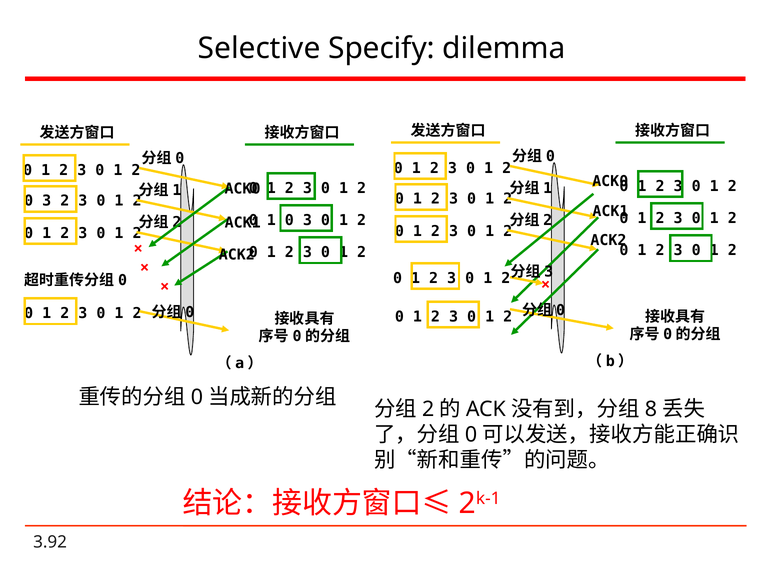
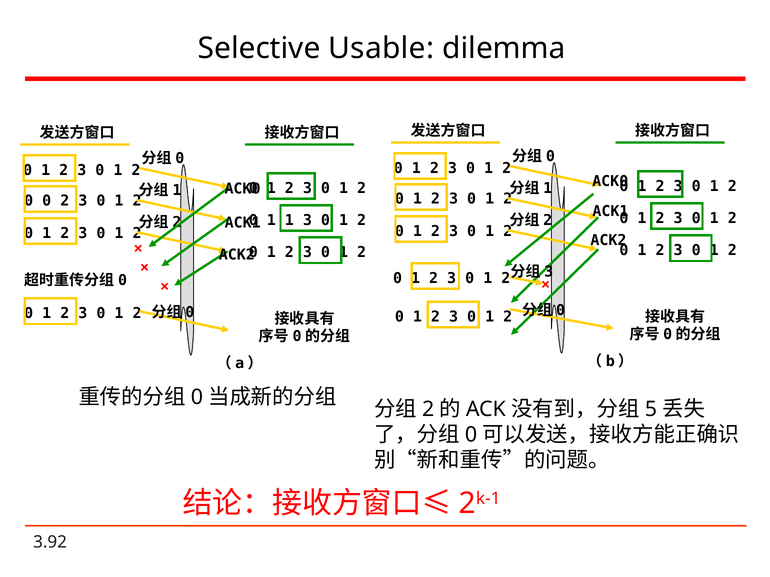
Specify: Specify -> Usable
3 at (47, 201): 3 -> 0
1 0: 0 -> 1
8: 8 -> 5
